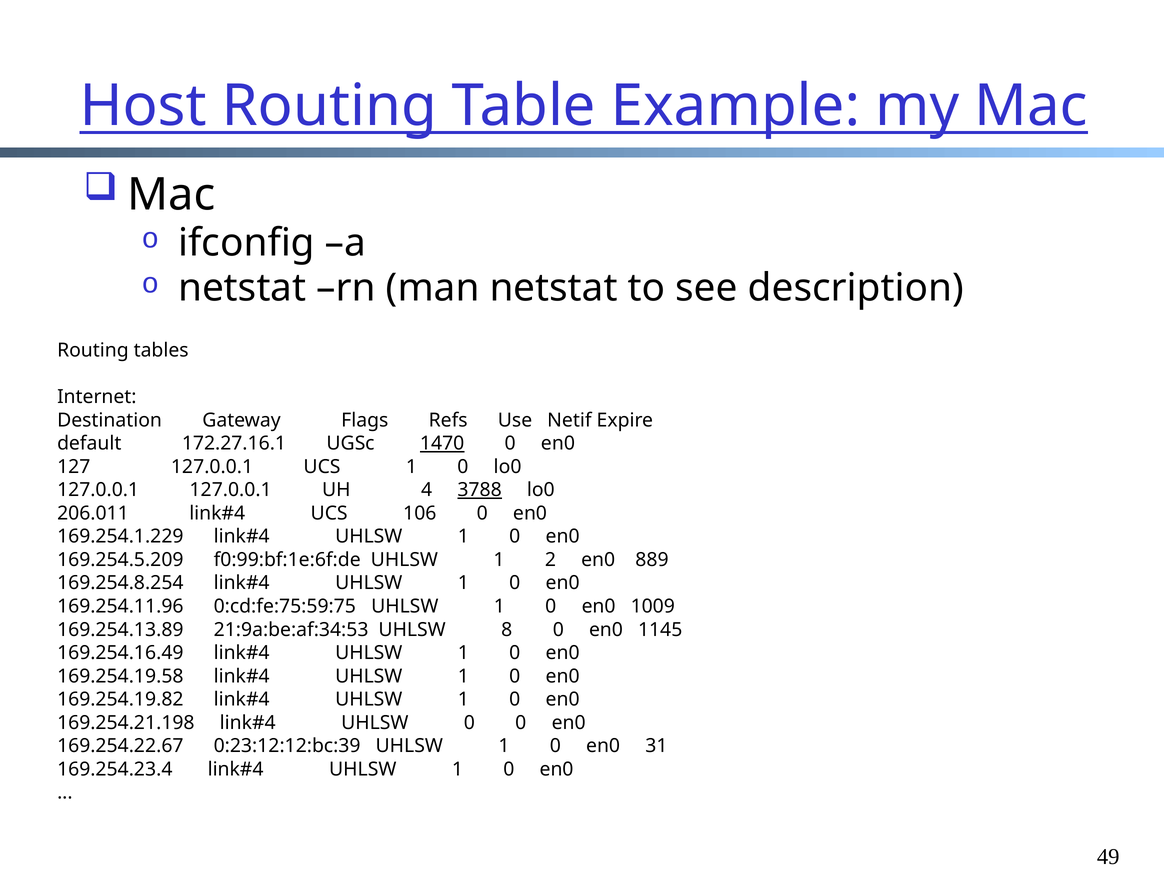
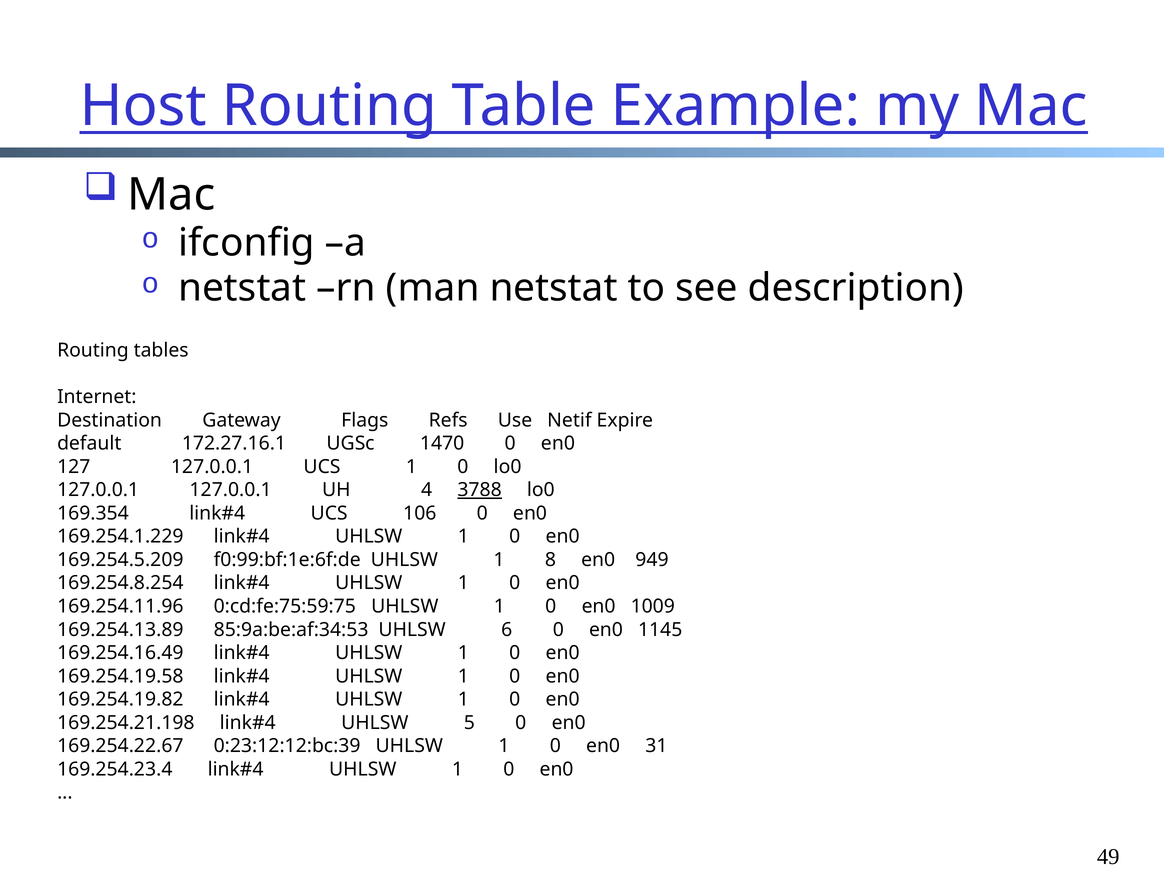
1470 underline: present -> none
206.011: 206.011 -> 169.354
2: 2 -> 8
889: 889 -> 949
21:9a:be:af:34:53: 21:9a:be:af:34:53 -> 85:9a:be:af:34:53
8: 8 -> 6
UHLSW 0: 0 -> 5
